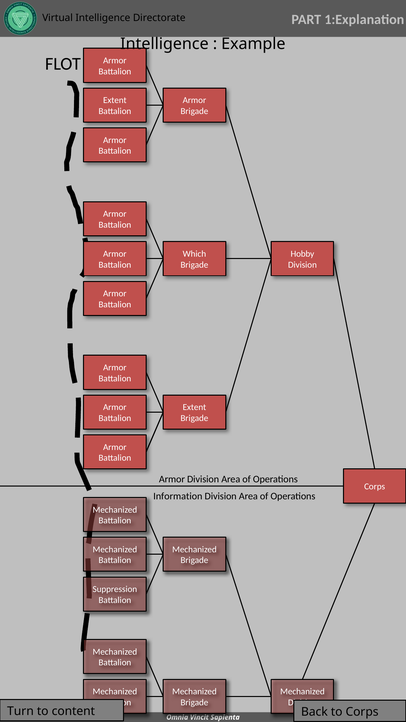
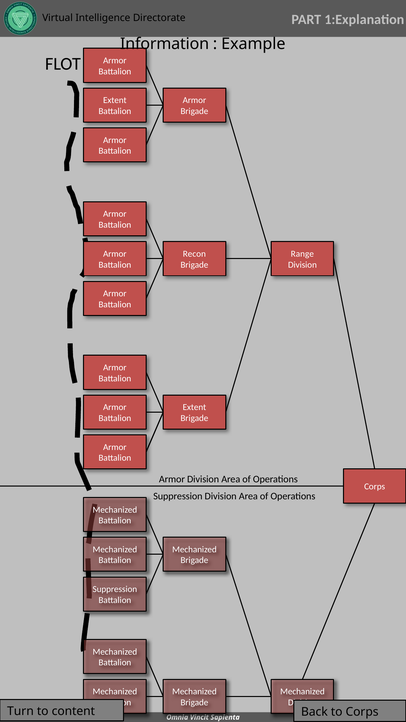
Intelligence at (164, 44): Intelligence -> Information
Which: Which -> Recon
Hobby: Hobby -> Range
Information at (178, 496): Information -> Suppression
